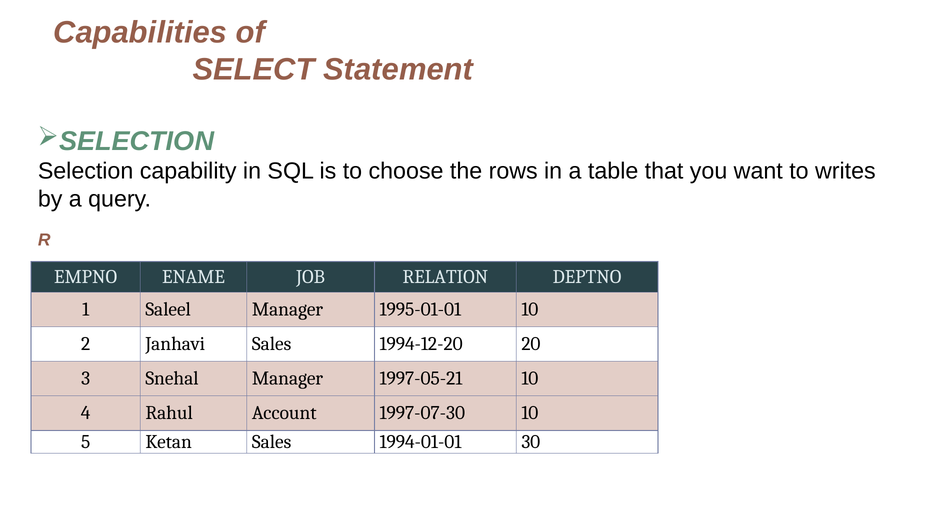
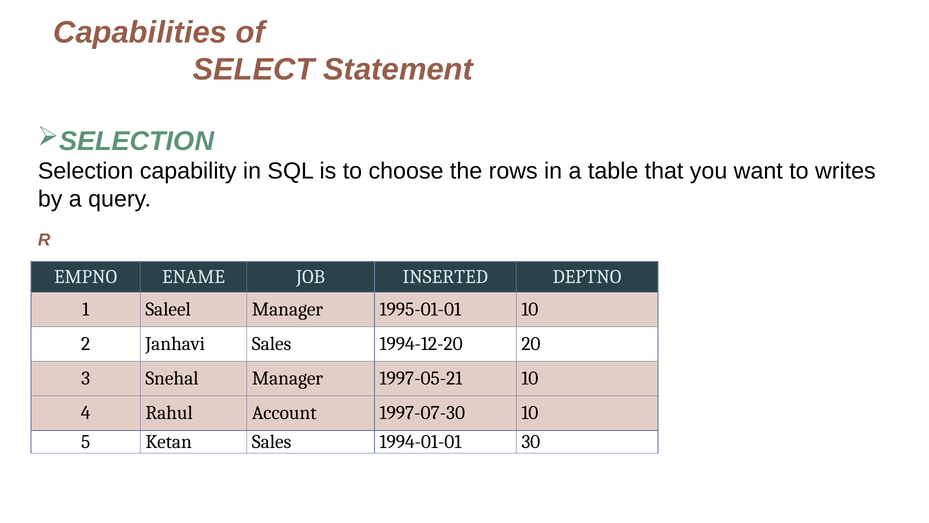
RELATION: RELATION -> INSERTED
